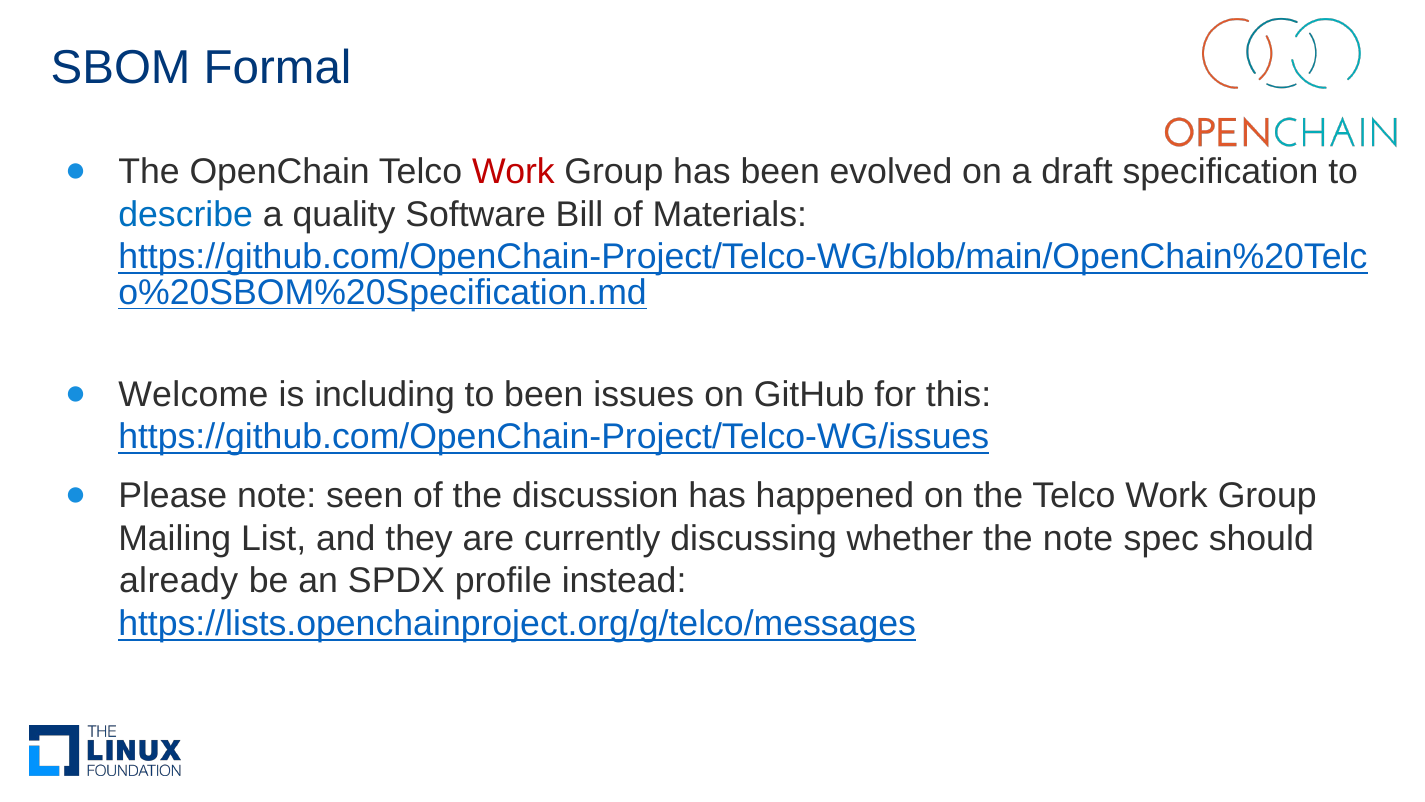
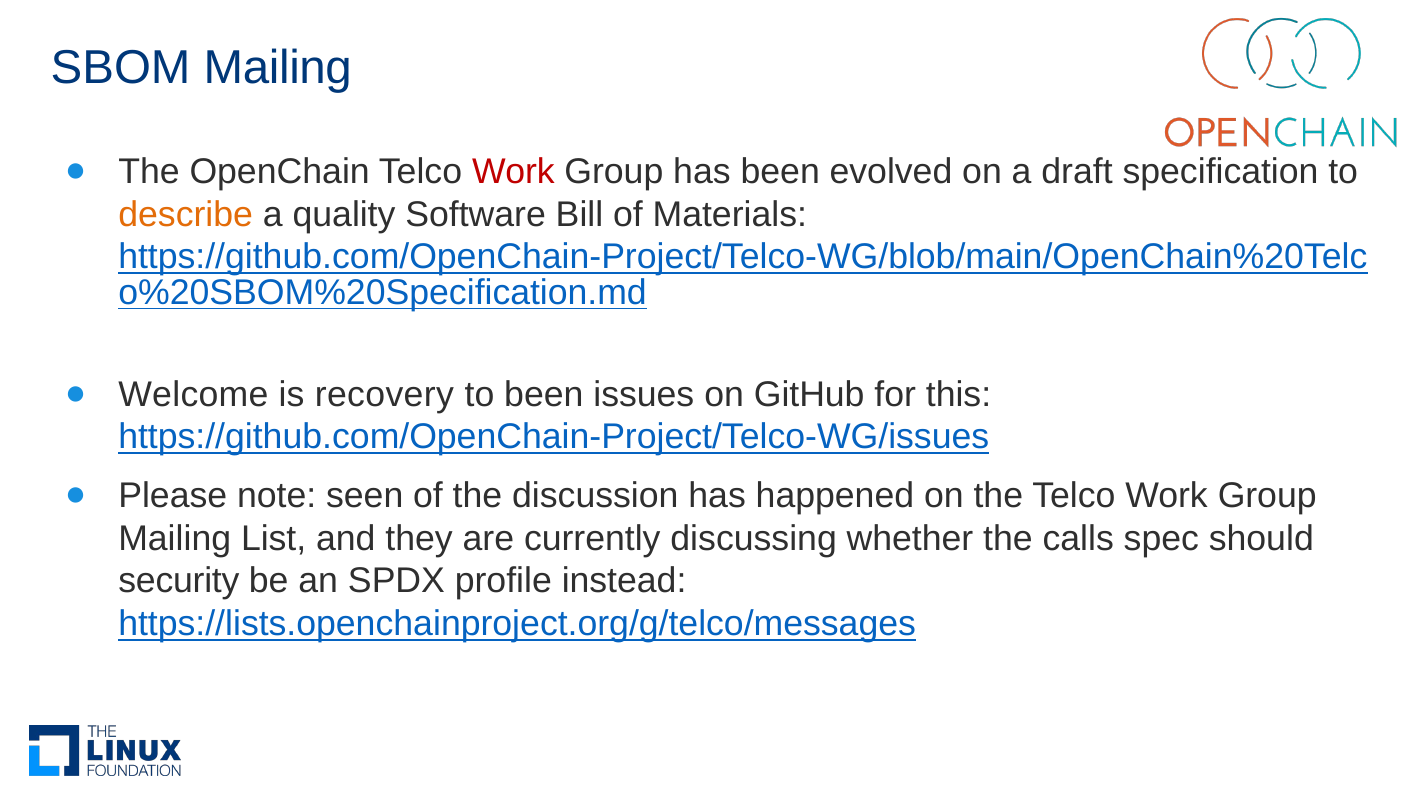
SBOM Formal: Formal -> Mailing
describe colour: blue -> orange
including: including -> recovery
the note: note -> calls
already: already -> security
